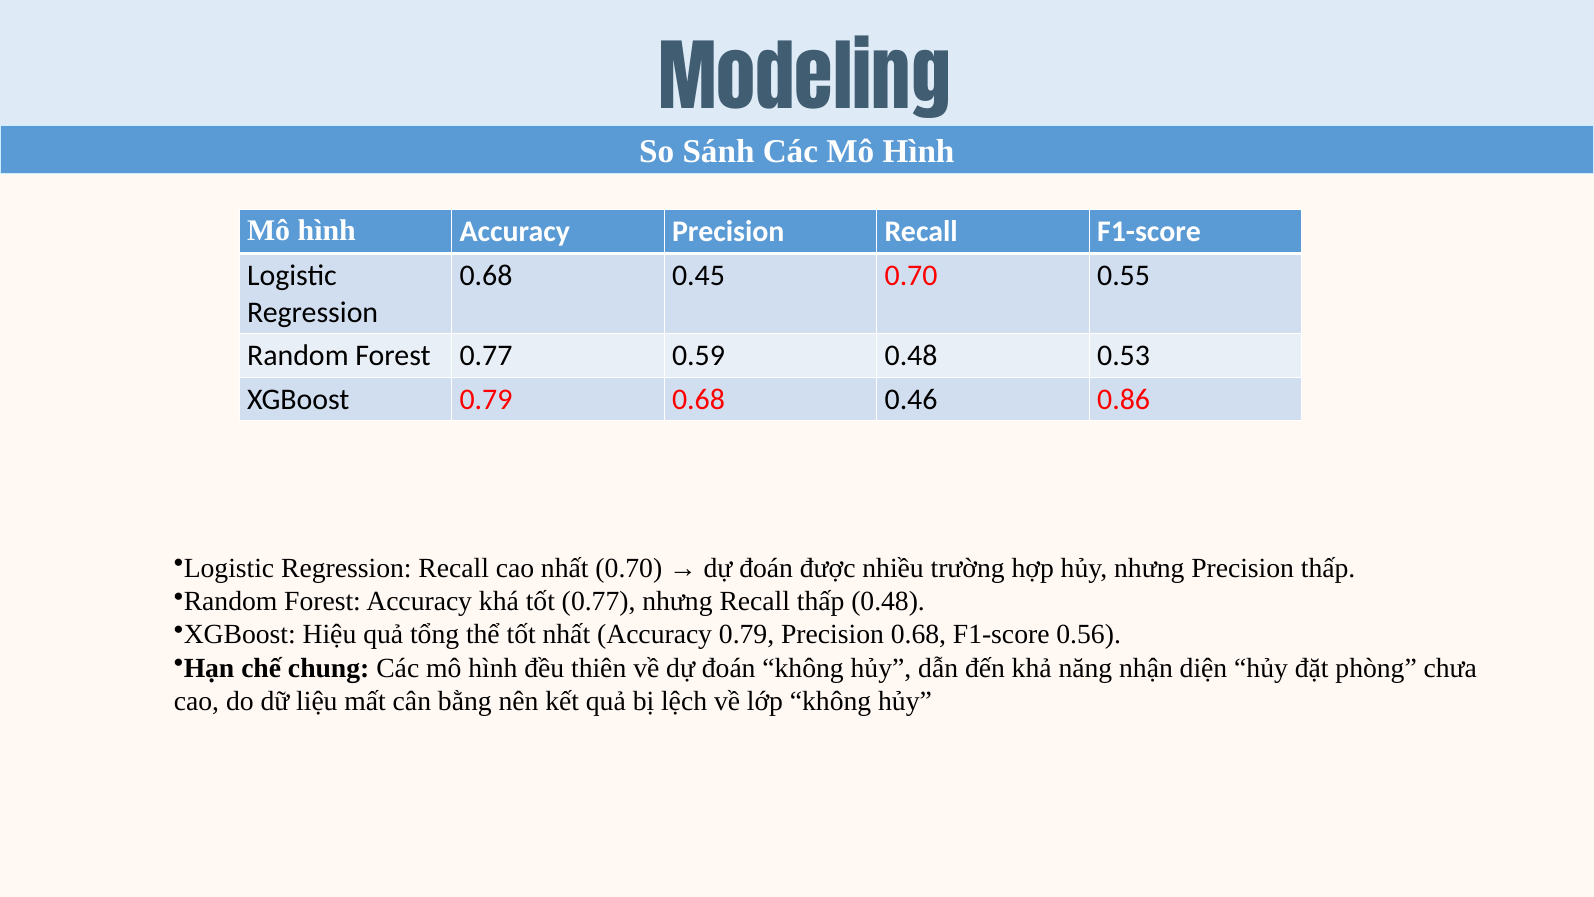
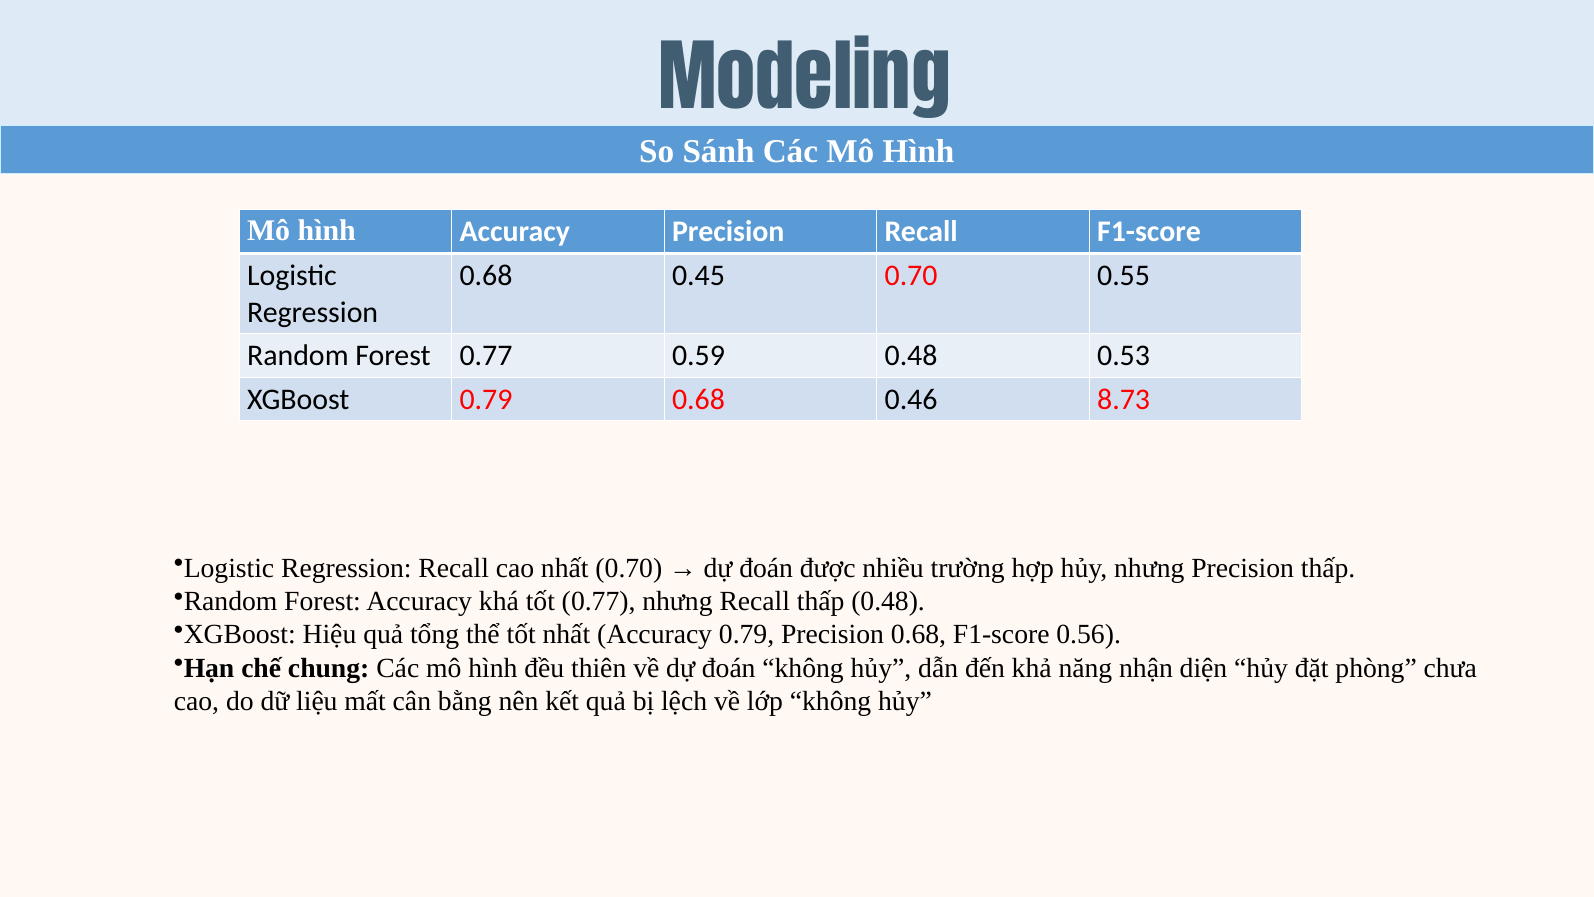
0.86: 0.86 -> 8.73
